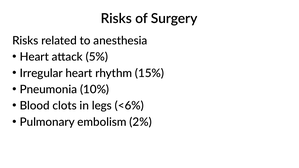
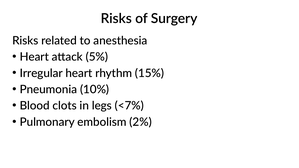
<6%: <6% -> <7%
